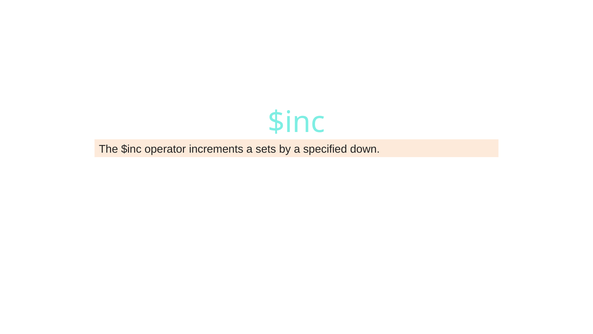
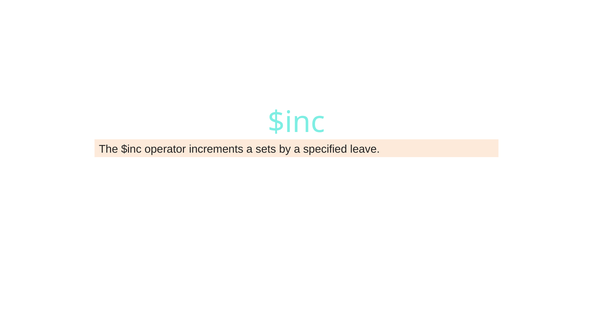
down: down -> leave
